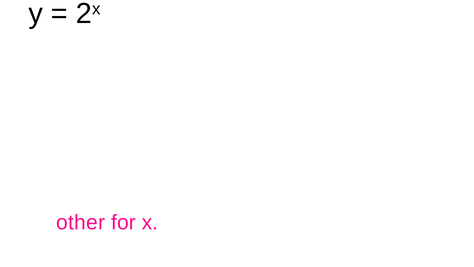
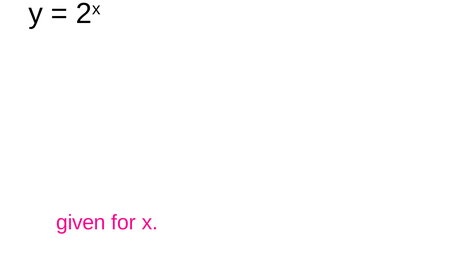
other: other -> given
